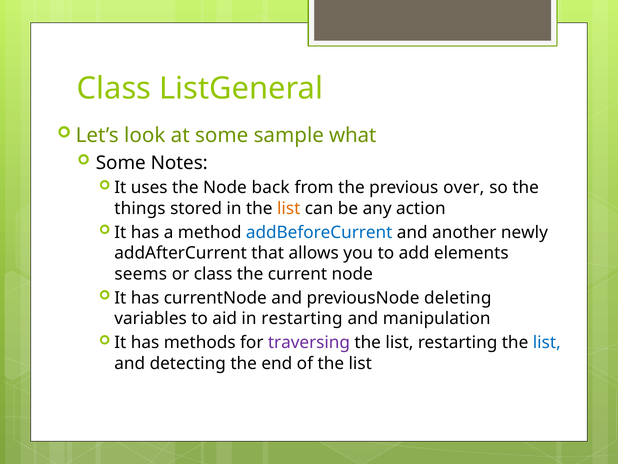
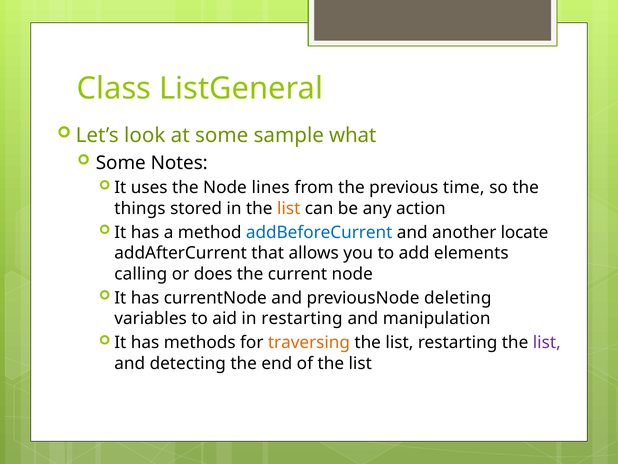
back: back -> lines
over: over -> time
newly: newly -> locate
seems: seems -> calling
or class: class -> does
traversing colour: purple -> orange
list at (547, 342) colour: blue -> purple
